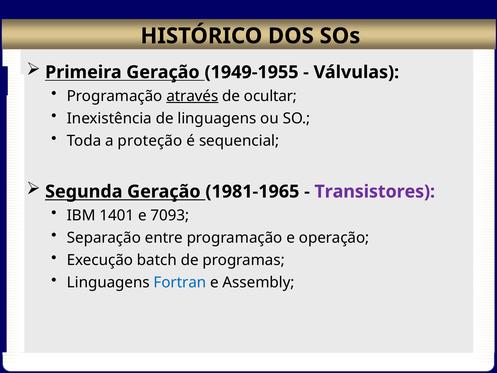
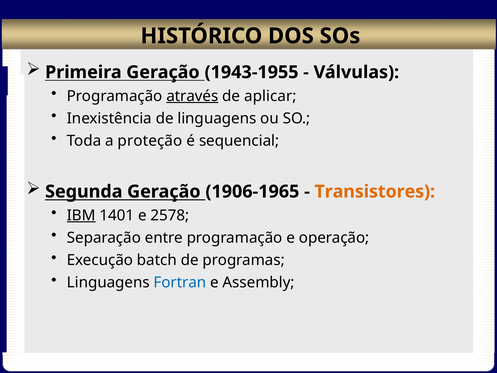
1949-1955: 1949-1955 -> 1943-1955
ocultar: ocultar -> aplicar
1981-1965: 1981-1965 -> 1906-1965
Transistores colour: purple -> orange
IBM underline: none -> present
7093: 7093 -> 2578
